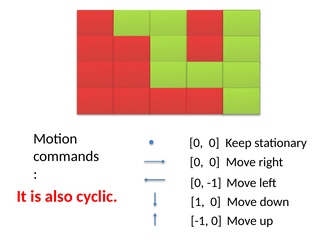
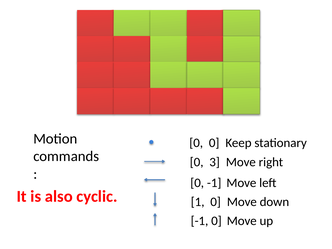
0 at (215, 162): 0 -> 3
